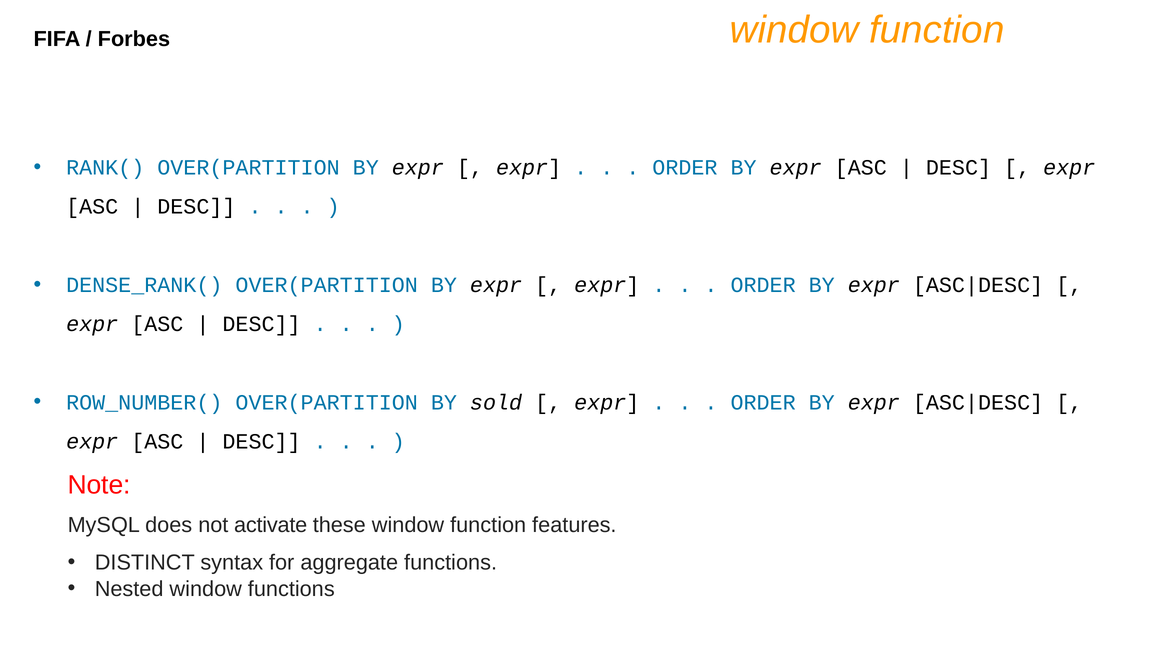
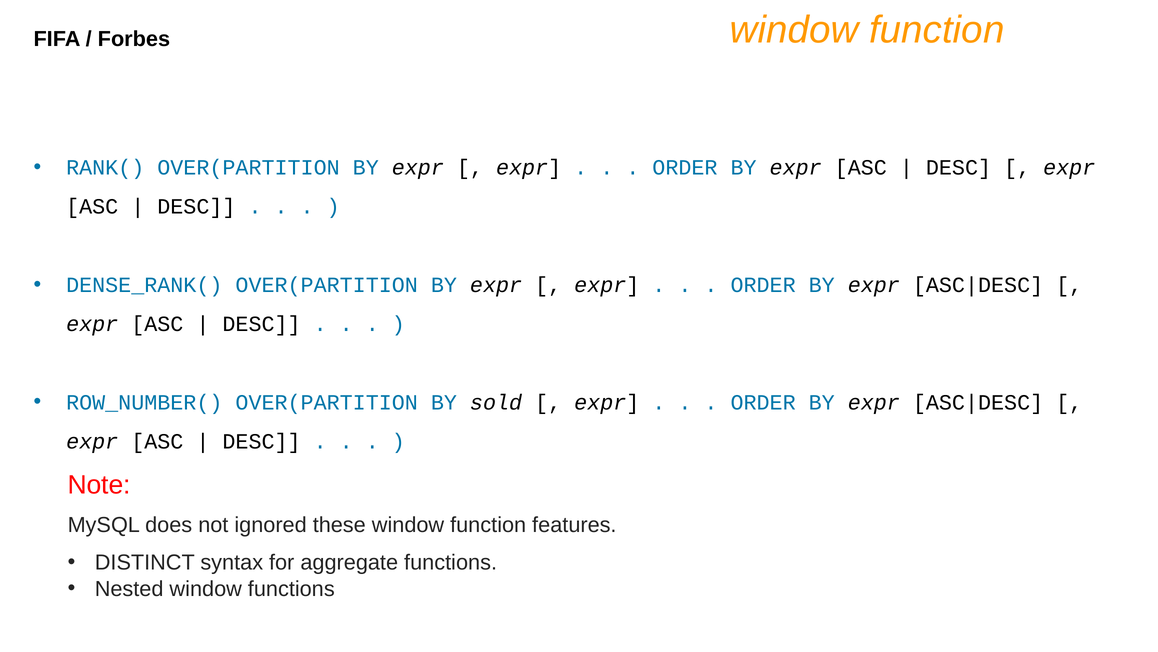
activate: activate -> ignored
